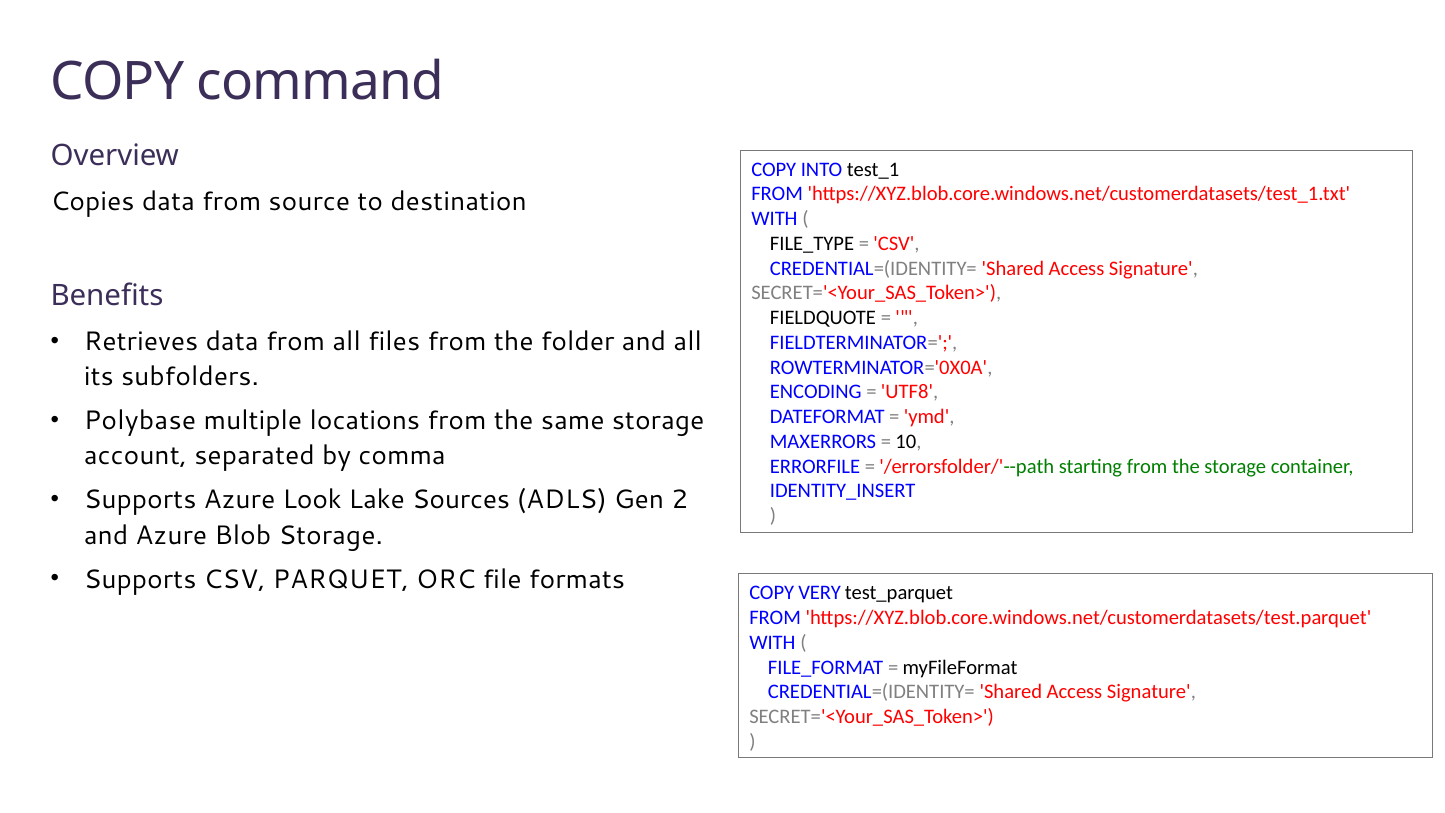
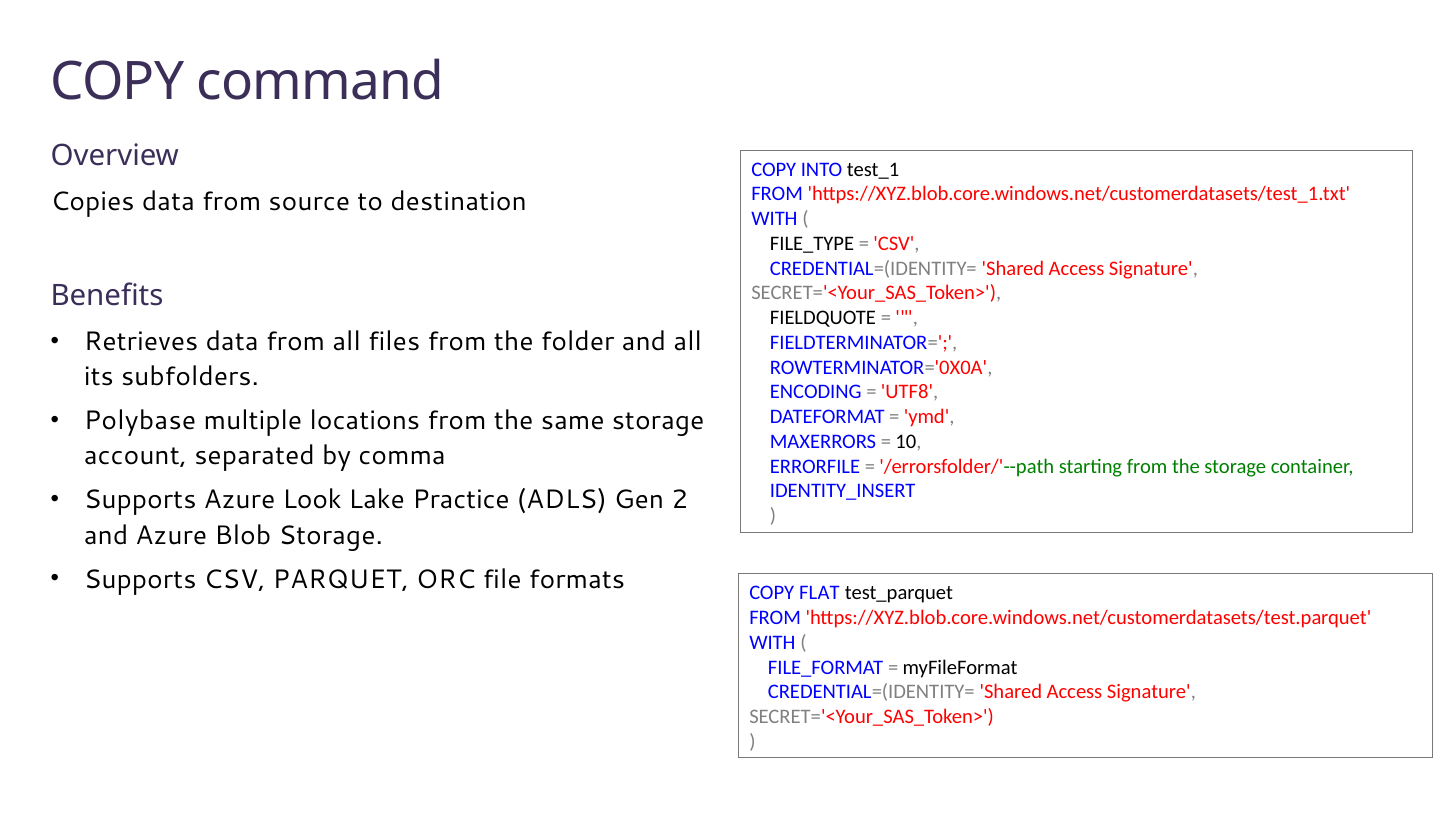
Sources: Sources -> Practice
VERY: VERY -> FLAT
